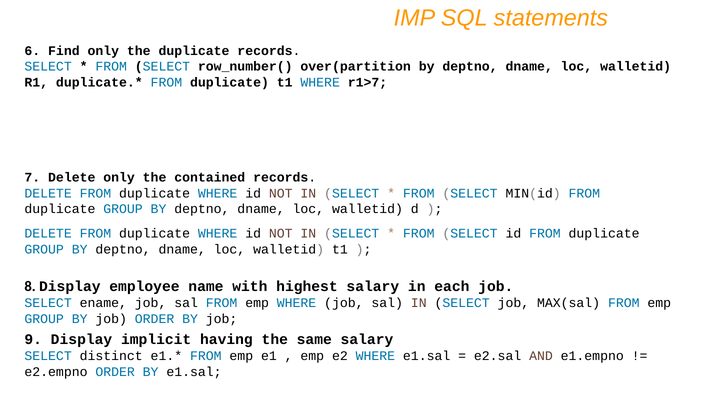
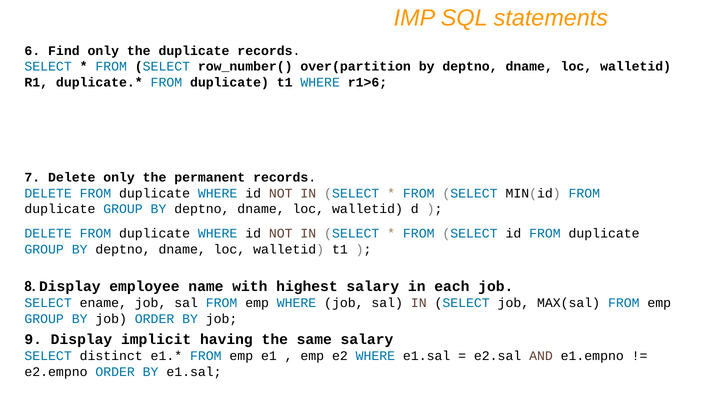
r1>7: r1>7 -> r1>6
contained: contained -> permanent
